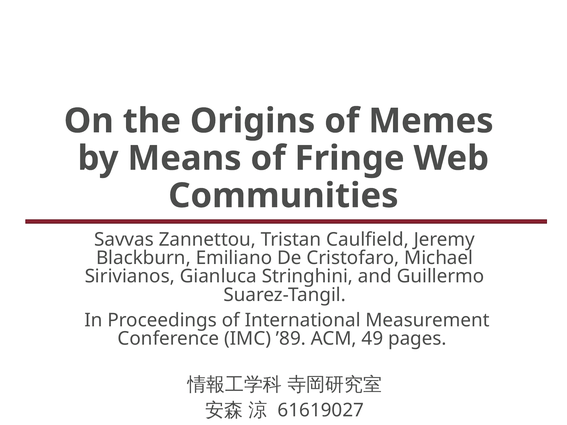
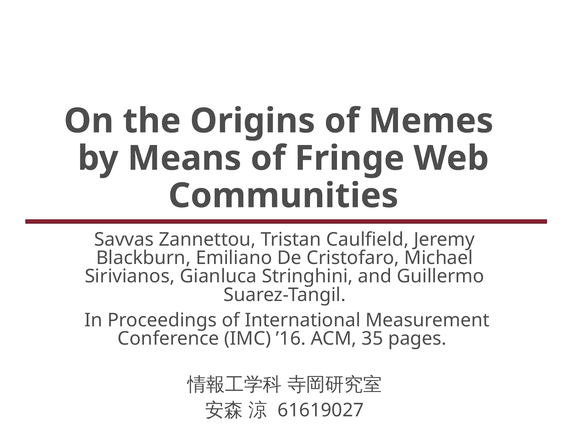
’89: ’89 -> ’16
49: 49 -> 35
